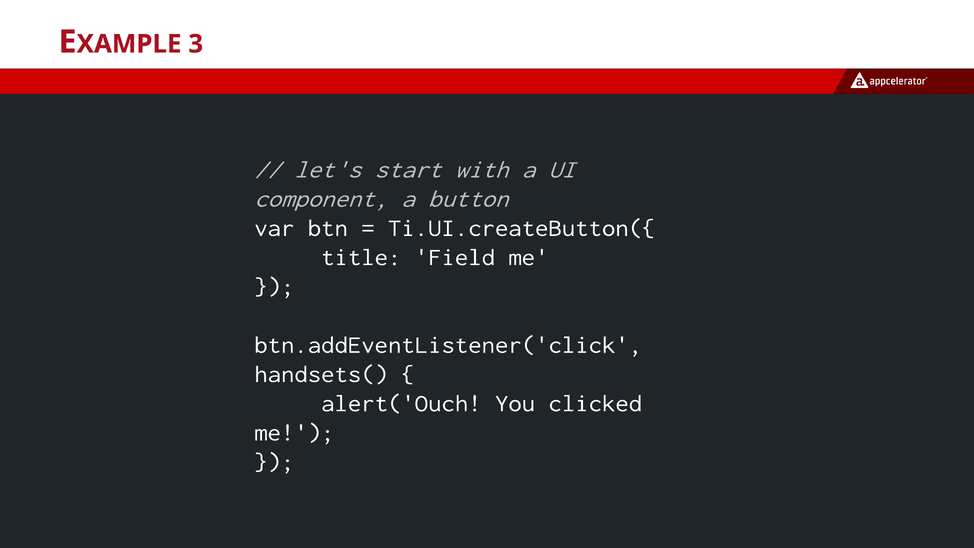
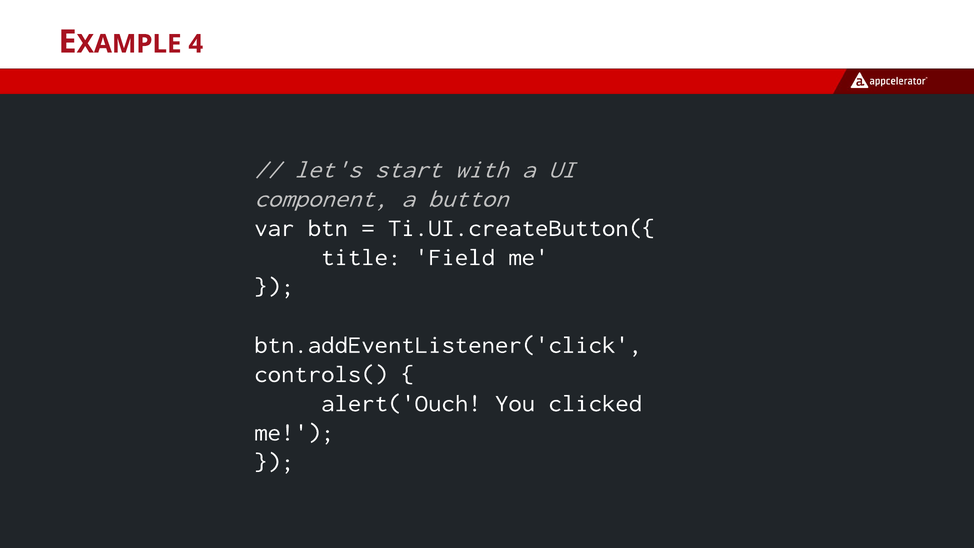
3: 3 -> 4
handsets(: handsets( -> controls(
